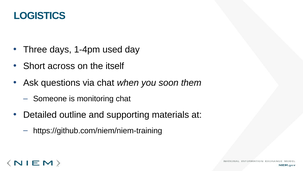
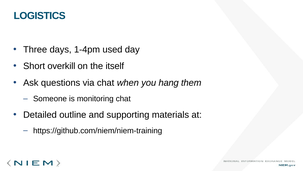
across: across -> overkill
soon: soon -> hang
